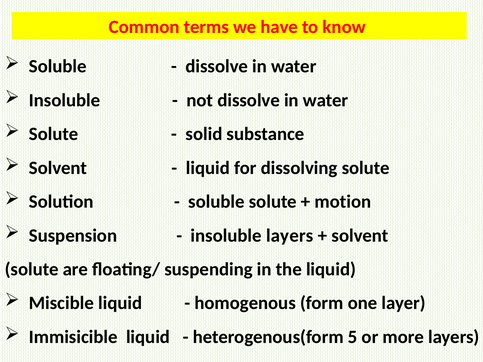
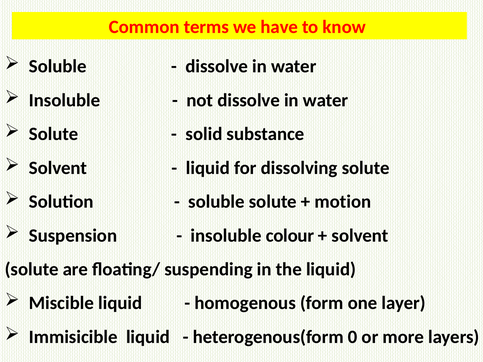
insoluble layers: layers -> colour
5: 5 -> 0
